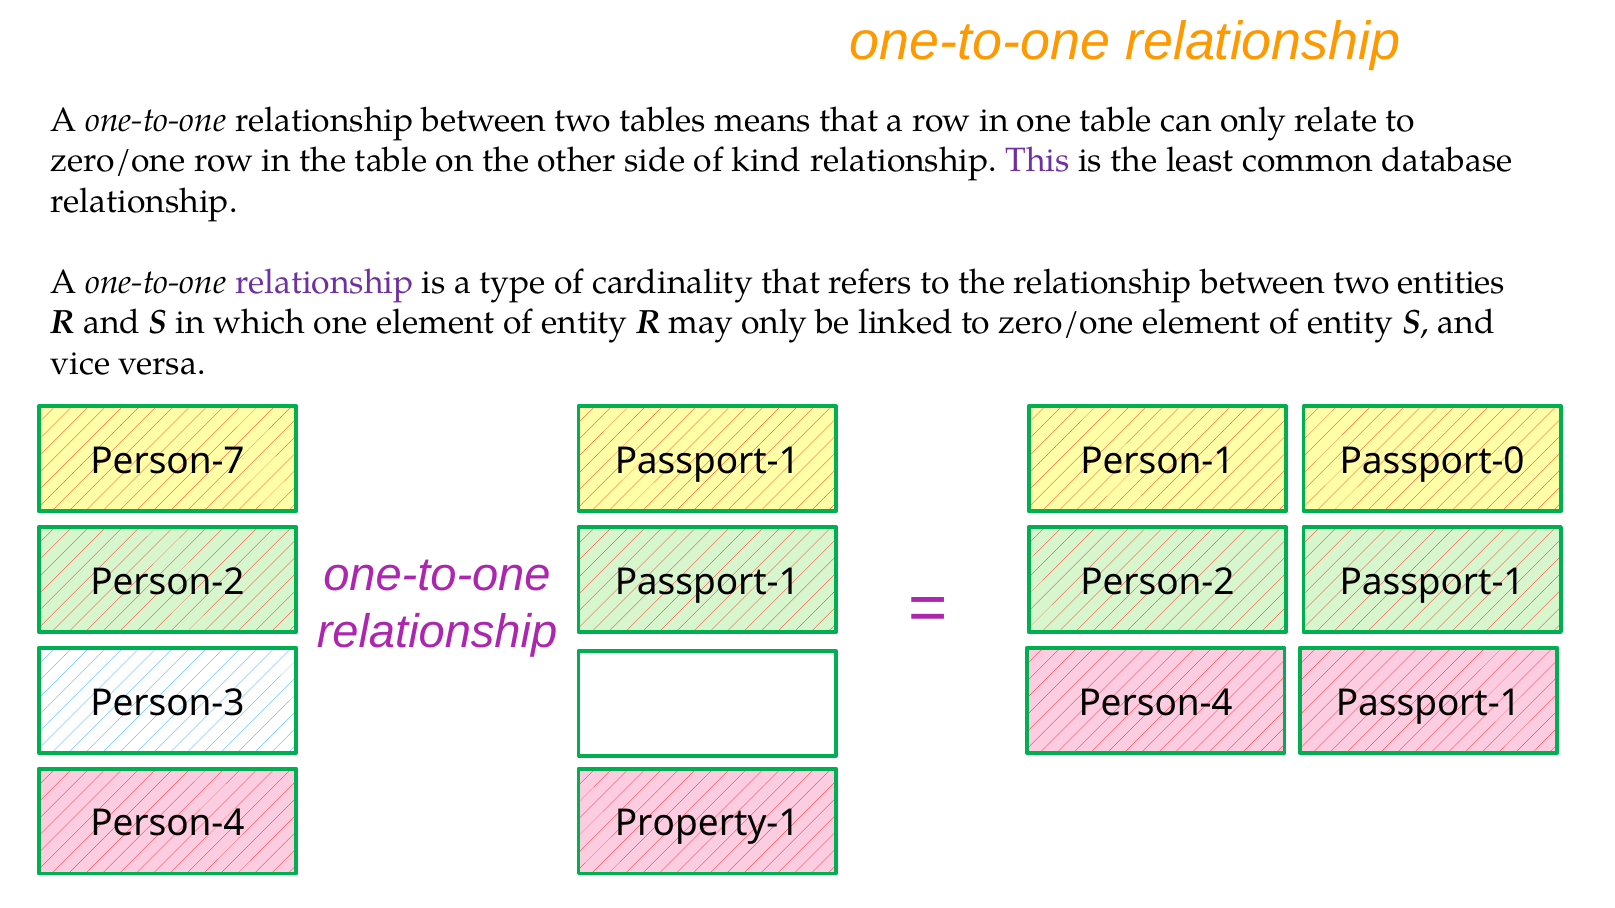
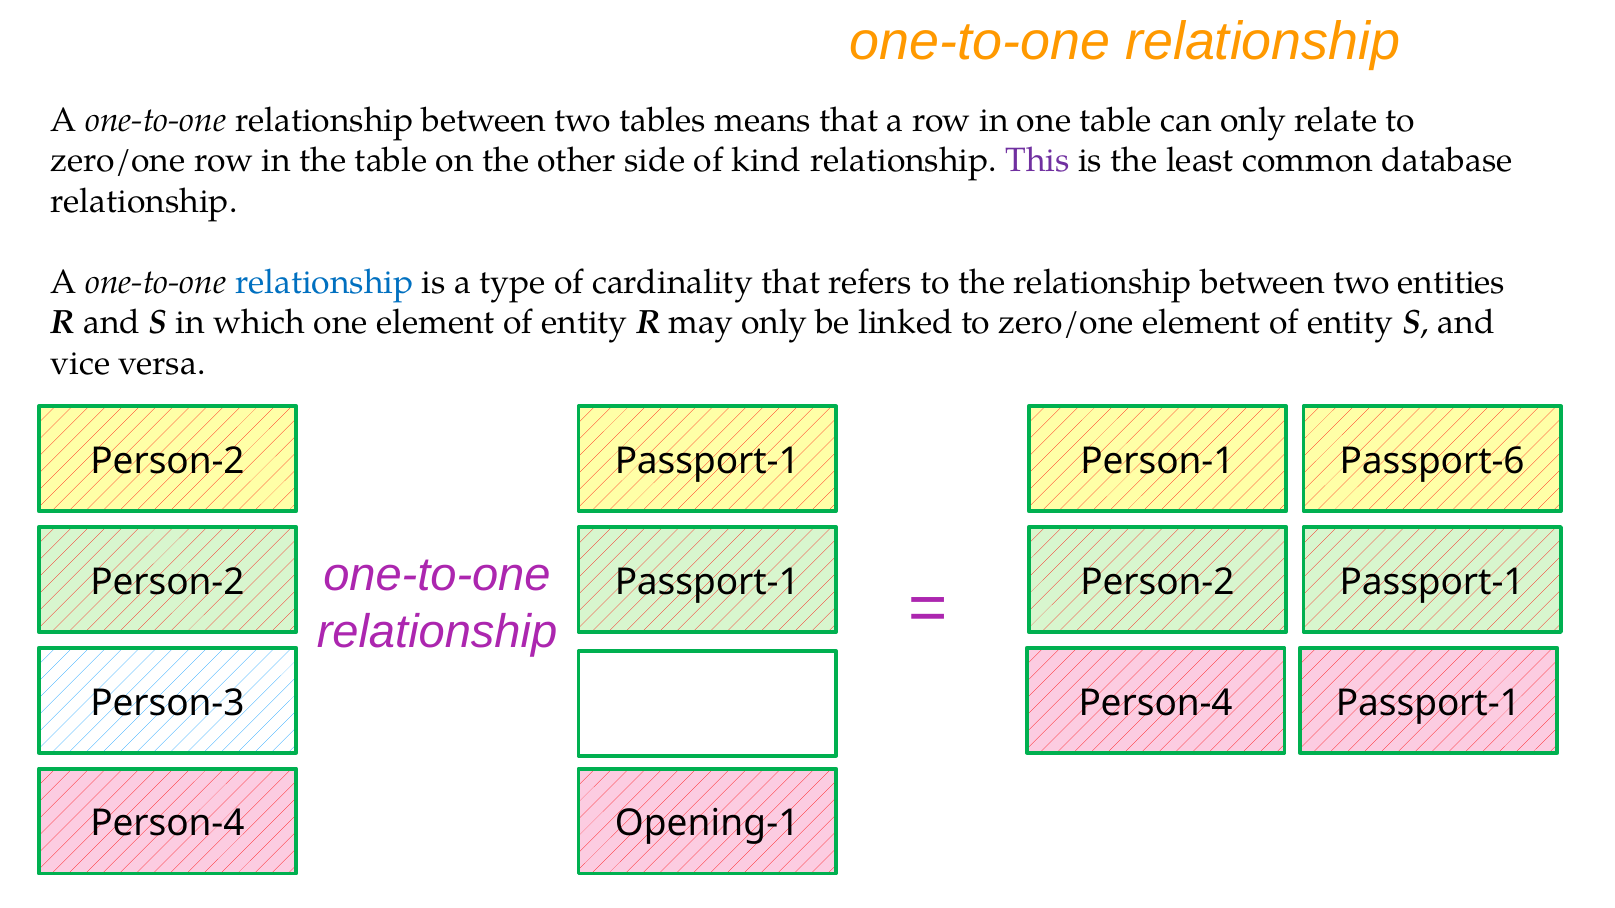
relationship at (324, 282) colour: purple -> blue
Person-7 at (168, 462): Person-7 -> Person-2
Passport-0: Passport-0 -> Passport-6
Property-1: Property-1 -> Opening-1
